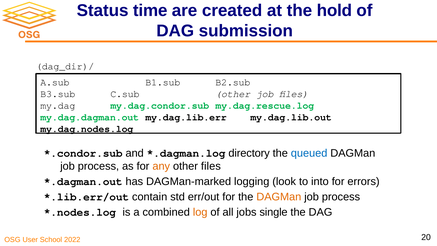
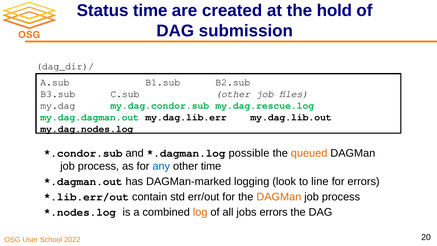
directory: directory -> possible
queued colour: blue -> orange
any colour: orange -> blue
other files: files -> time
into: into -> line
jobs single: single -> errors
